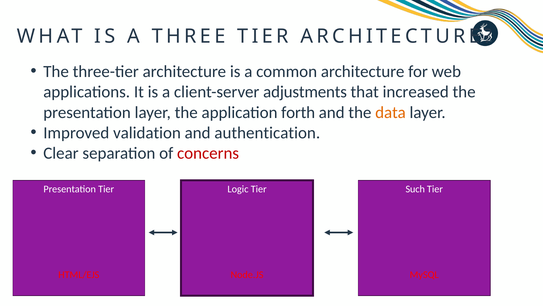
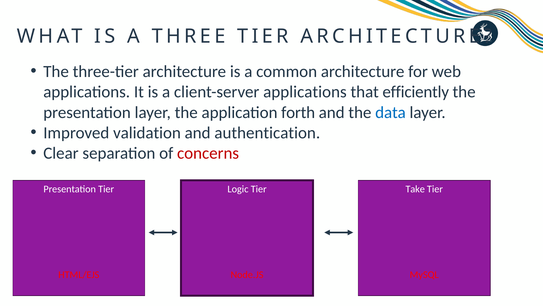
client-server adjustments: adjustments -> applications
increased: increased -> efficiently
data colour: orange -> blue
Such: Such -> Take
